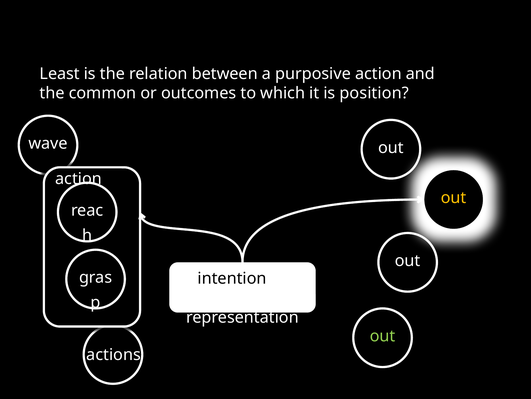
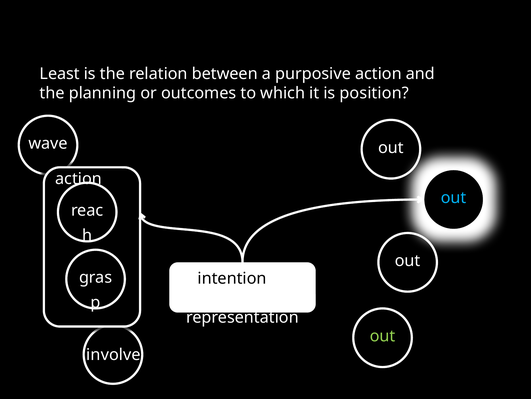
common: common -> planning
out at (454, 198) colour: yellow -> light blue
actions: actions -> involve
